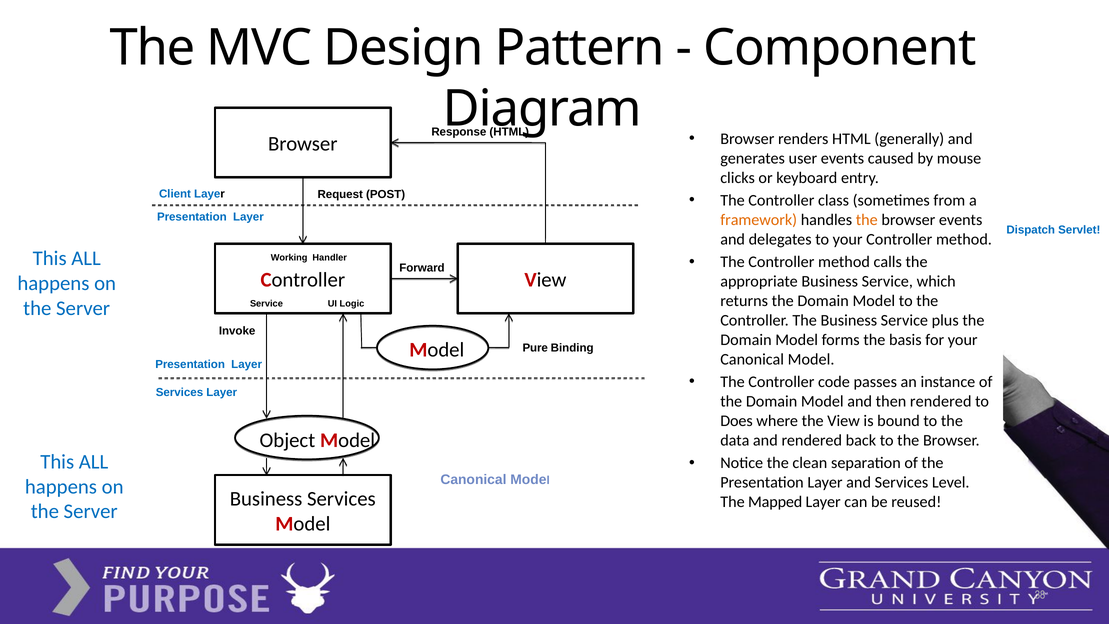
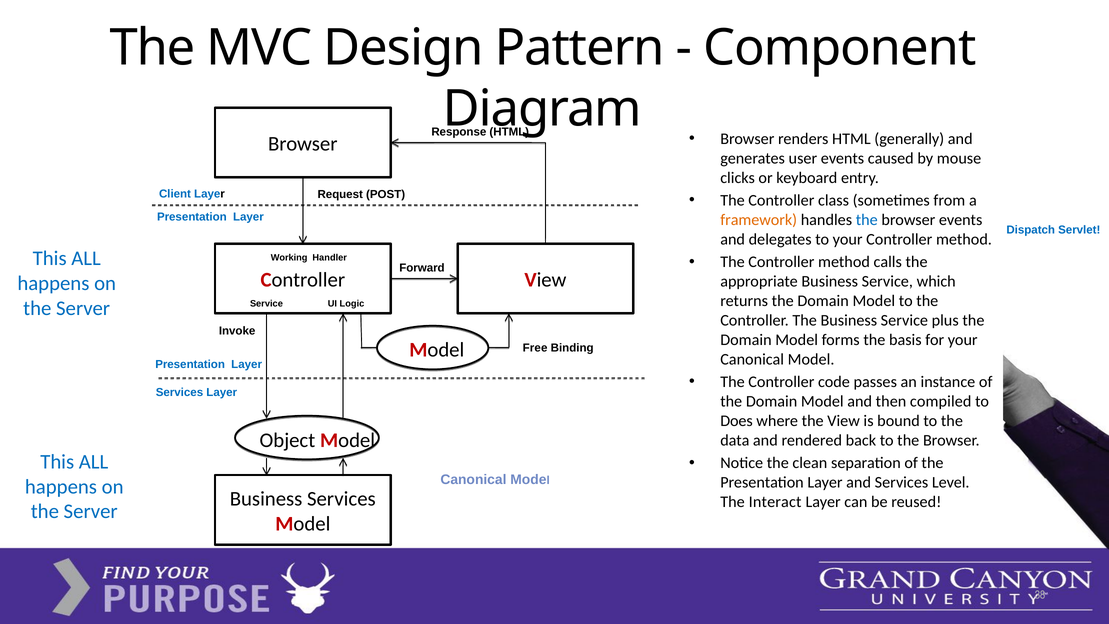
the at (867, 220) colour: orange -> blue
Pure: Pure -> Free
then rendered: rendered -> compiled
Mapped: Mapped -> Interact
